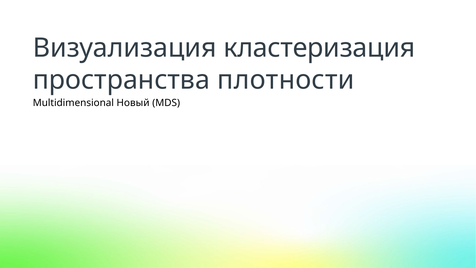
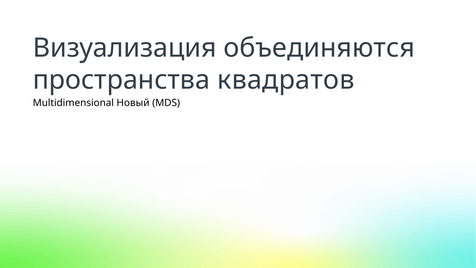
кластеризация: кластеризация -> объединяются
плотности: плотности -> квадратов
